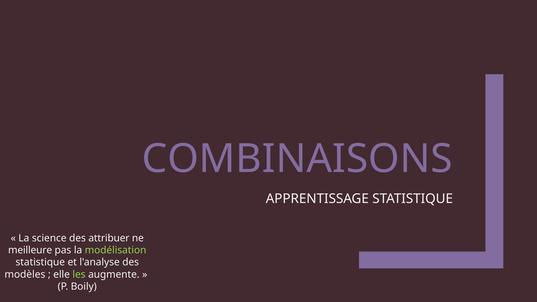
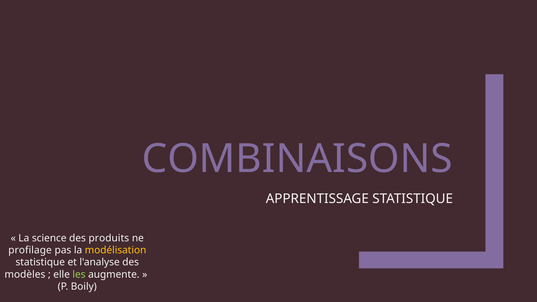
attribuer: attribuer -> produits
meilleure: meilleure -> profilage
modélisation colour: light green -> yellow
